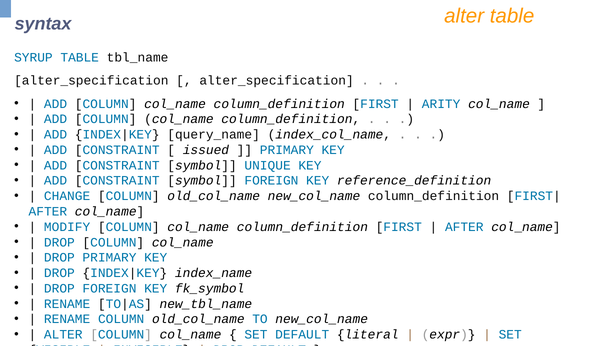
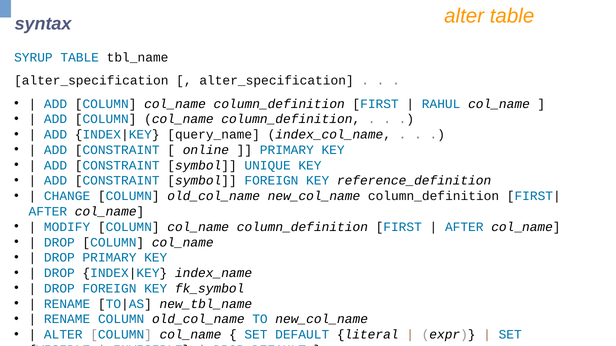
ARITY: ARITY -> RAHUL
issued: issued -> online
